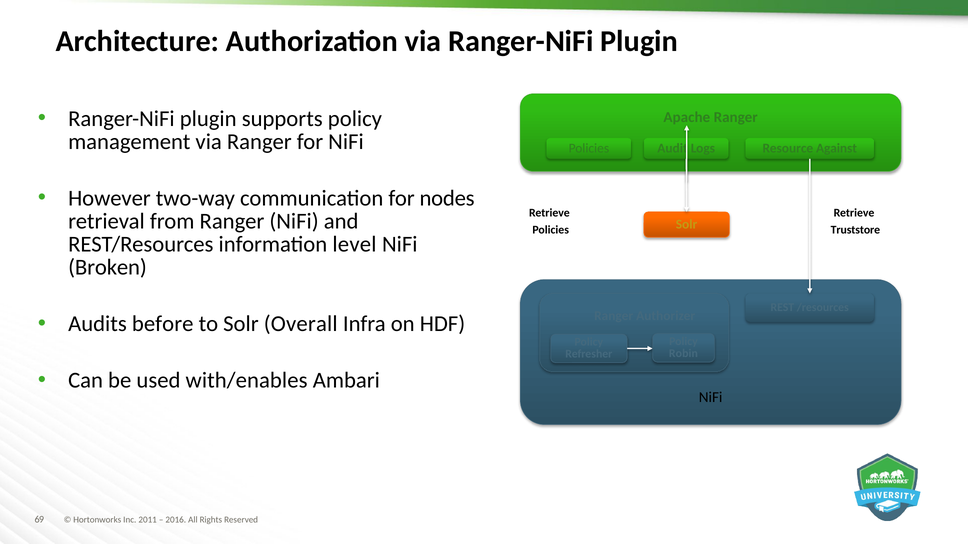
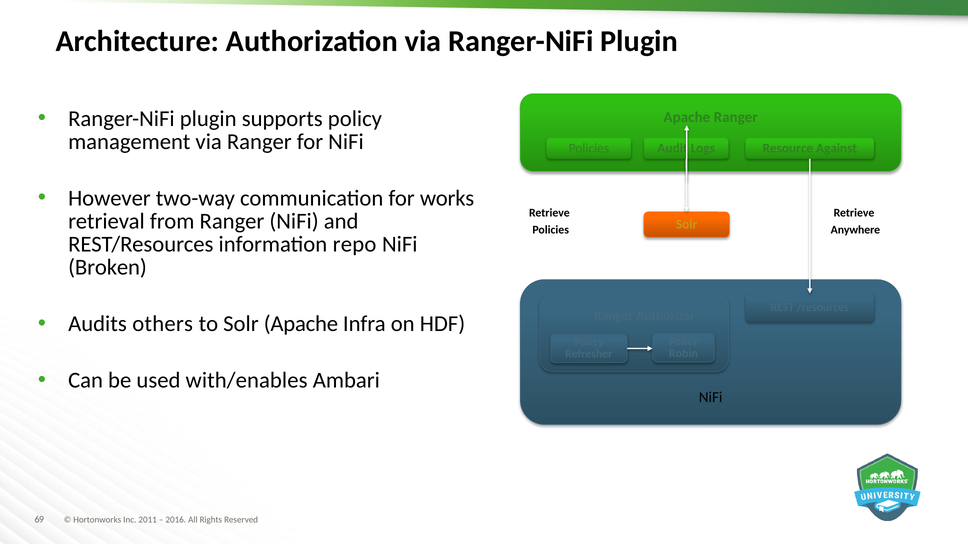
nodes: nodes -> works
Truststore: Truststore -> Anywhere
level: level -> repo
before: before -> others
Solr Overall: Overall -> Apache
